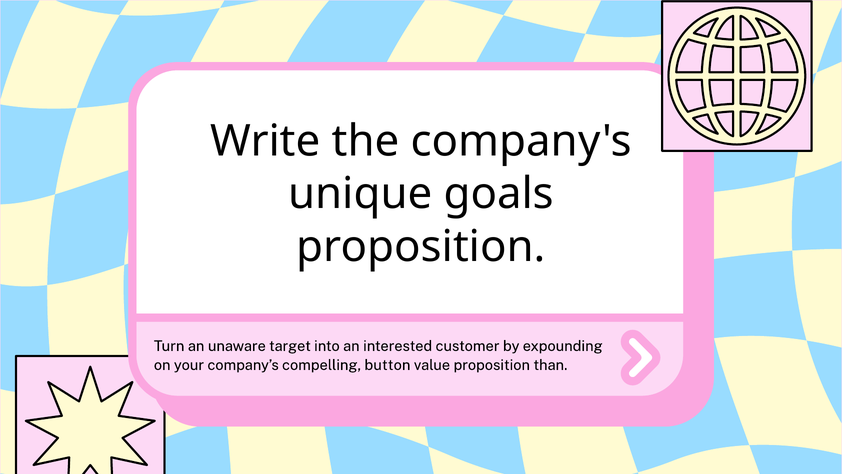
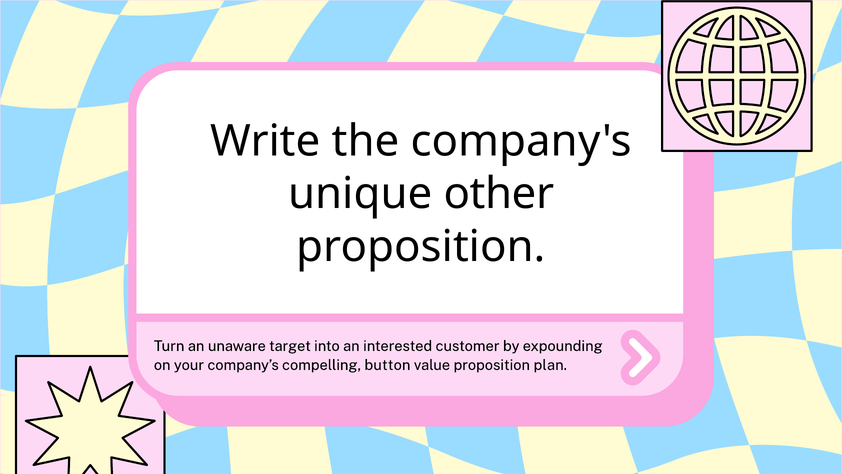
goals: goals -> other
than: than -> plan
